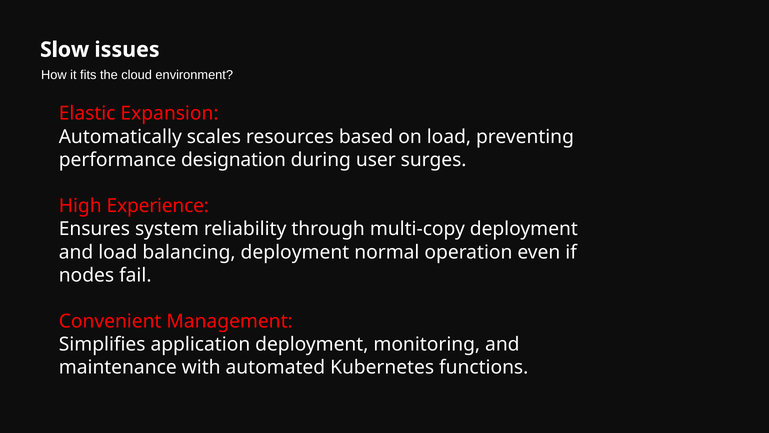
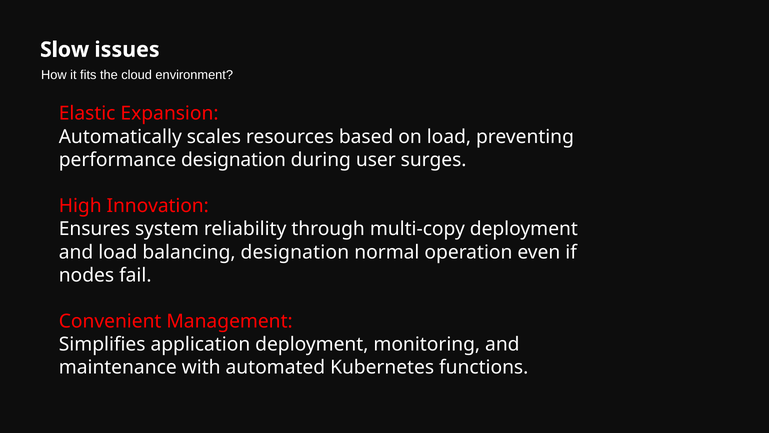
Experience: Experience -> Innovation
balancing deployment: deployment -> designation
